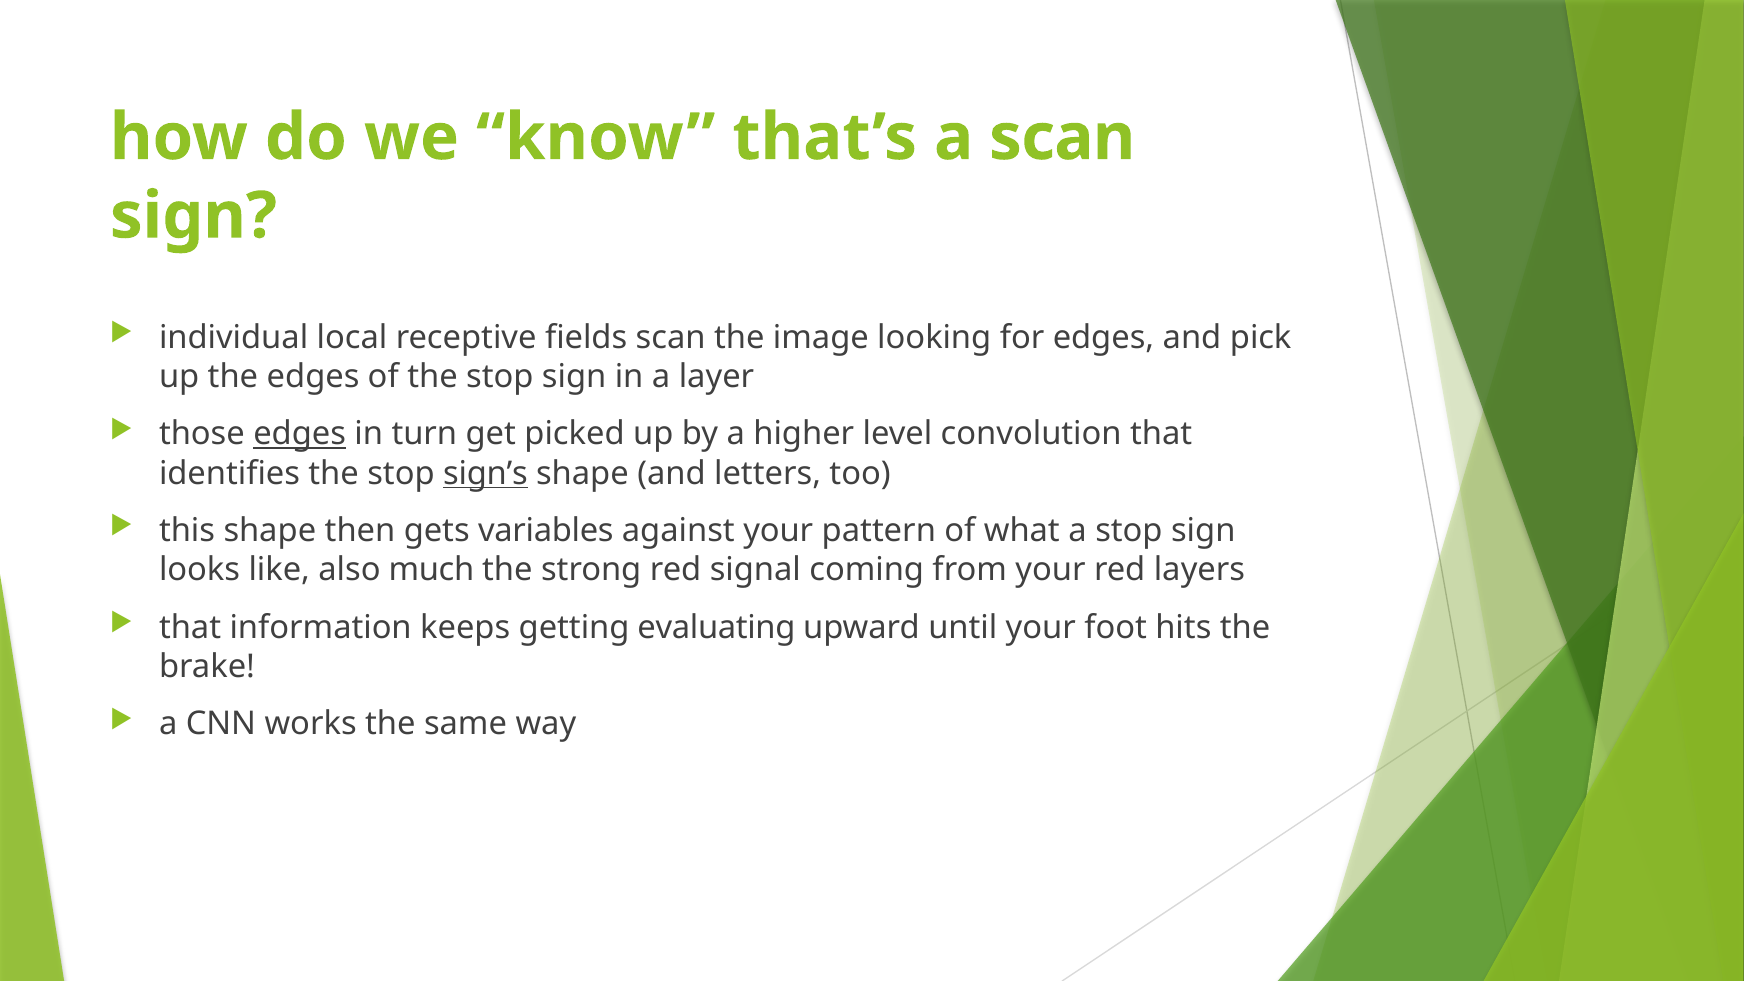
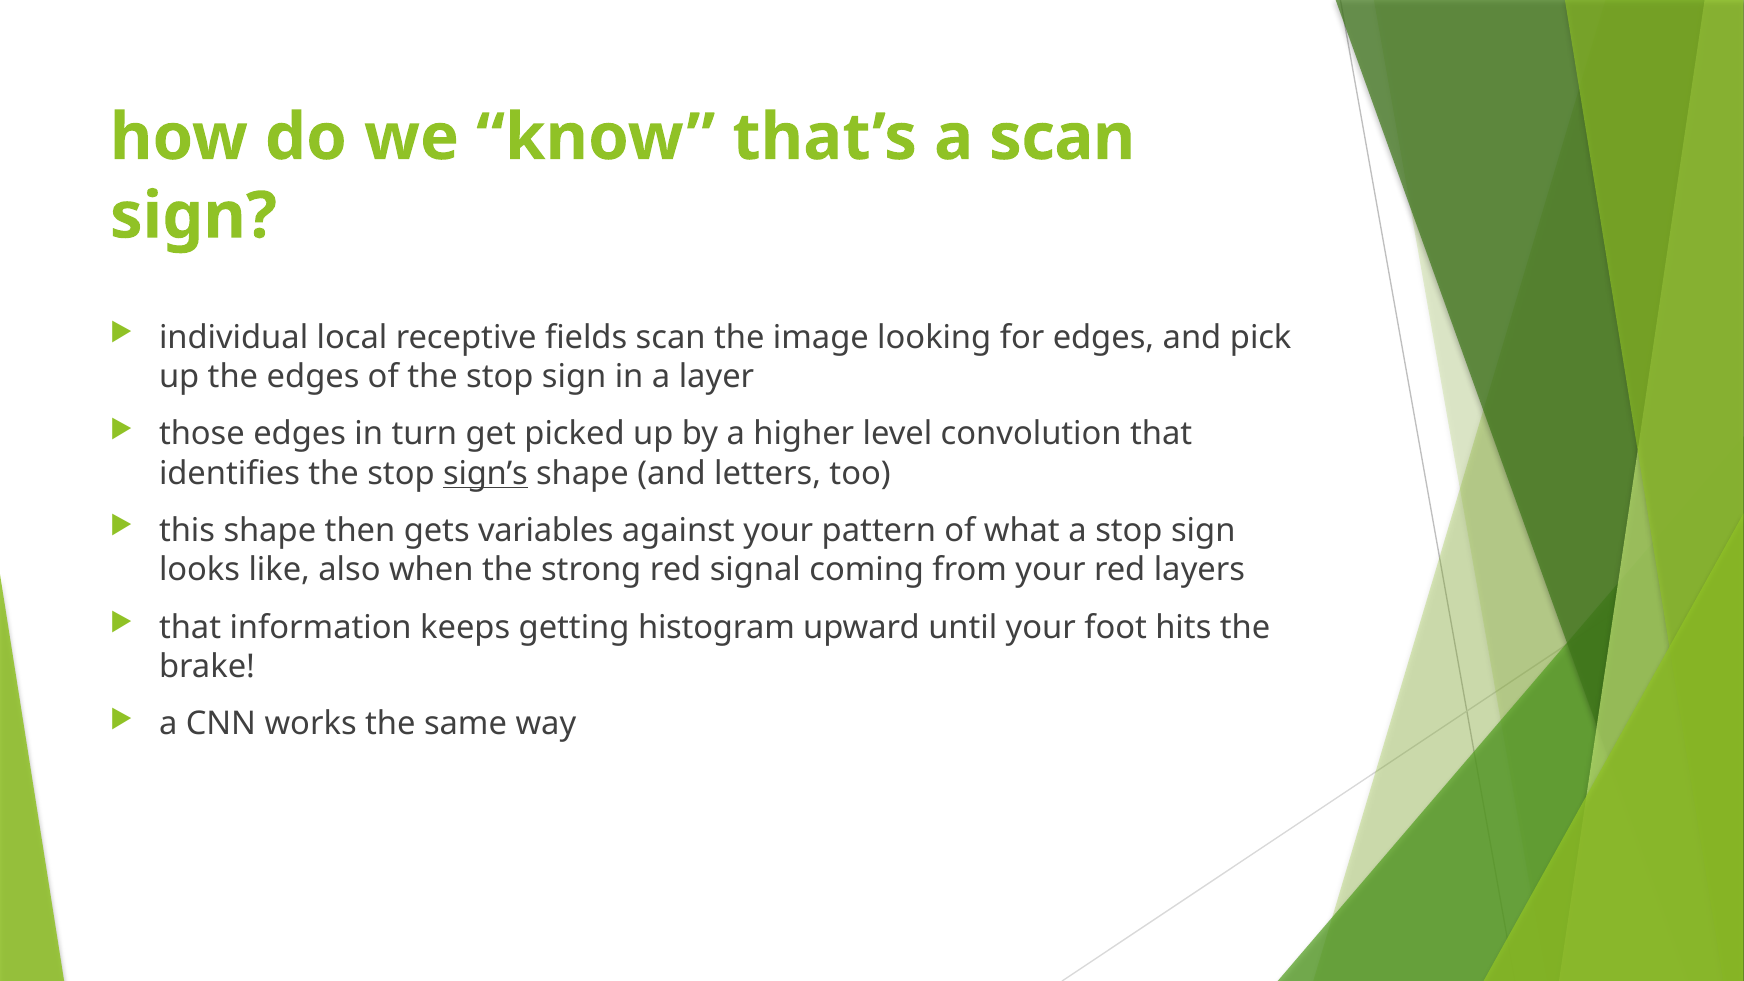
edges at (300, 434) underline: present -> none
much: much -> when
evaluating: evaluating -> histogram
